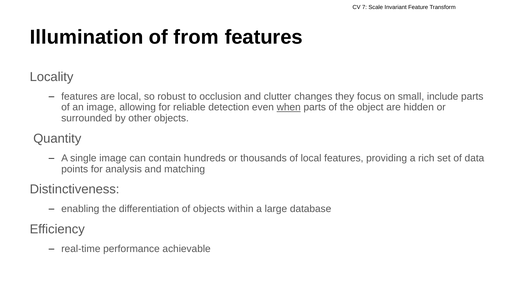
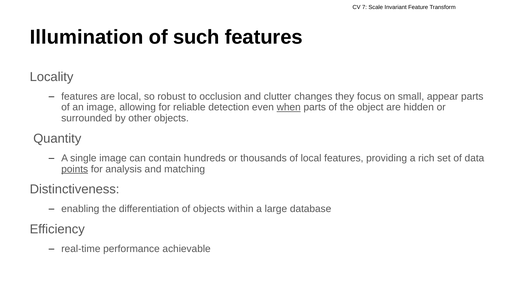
from: from -> such
include: include -> appear
points underline: none -> present
